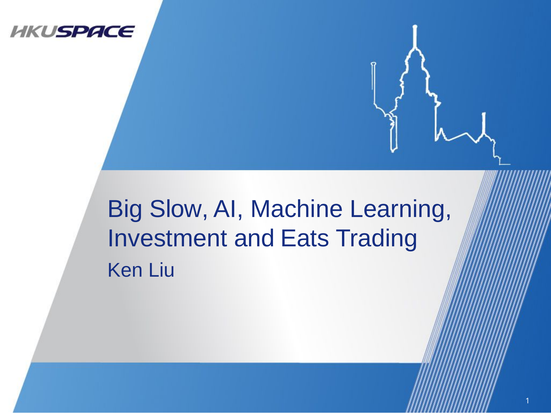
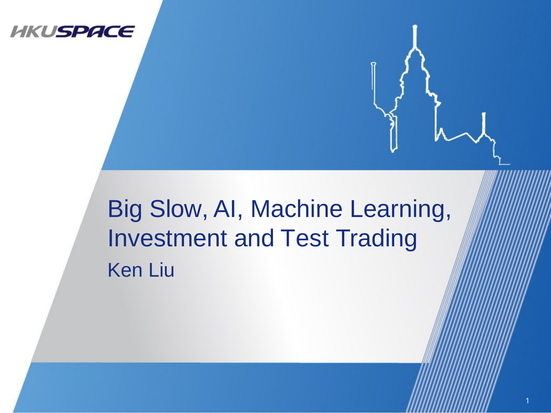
Eats: Eats -> Test
